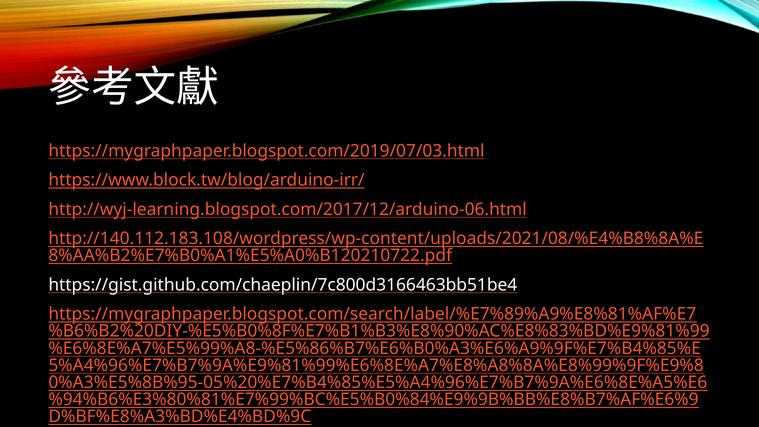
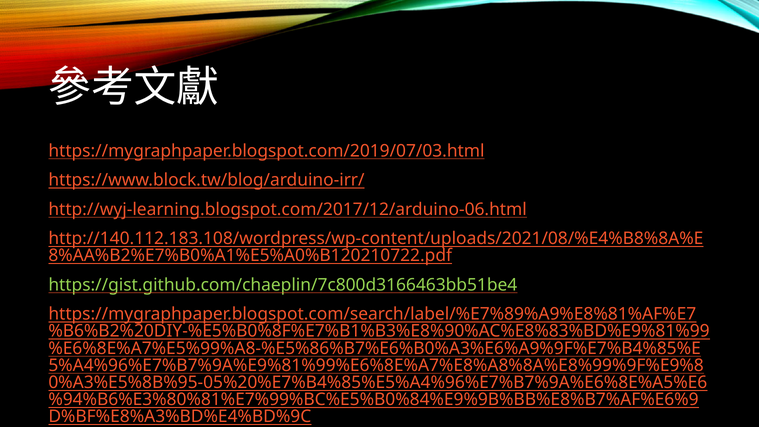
https://gist.github.com/chaeplin/7c800d3166463bb51be4 colour: white -> light green
